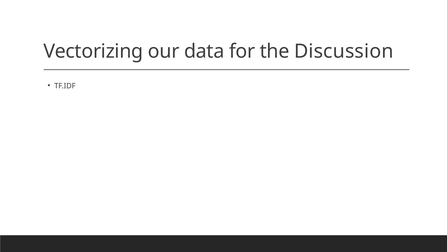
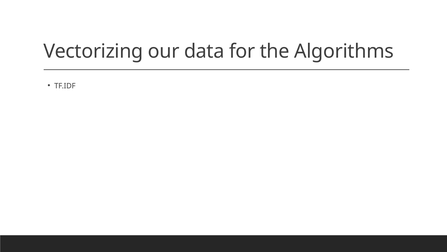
Discussion: Discussion -> Algorithms
